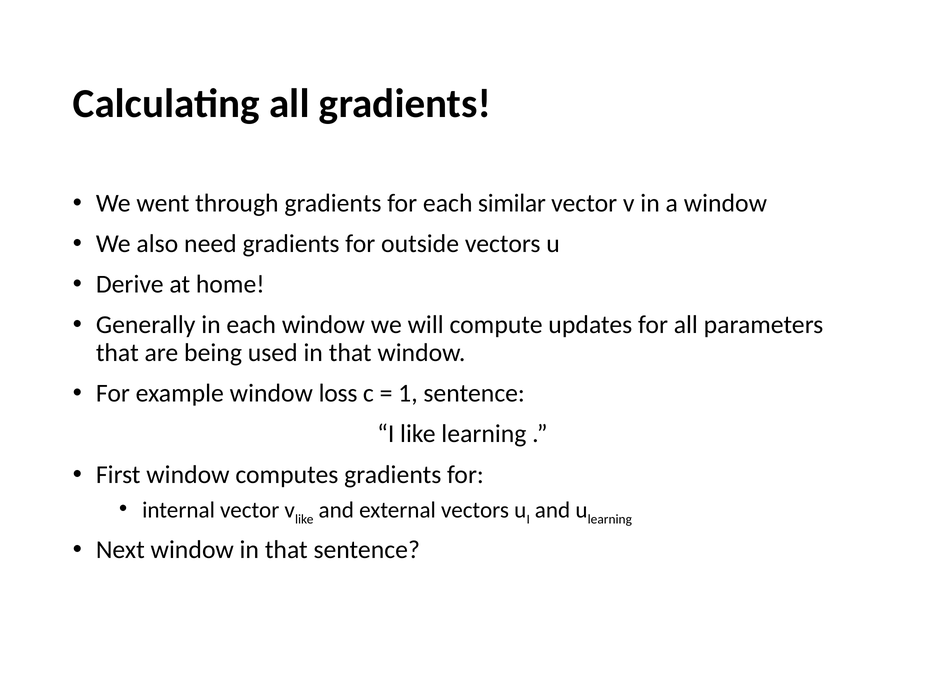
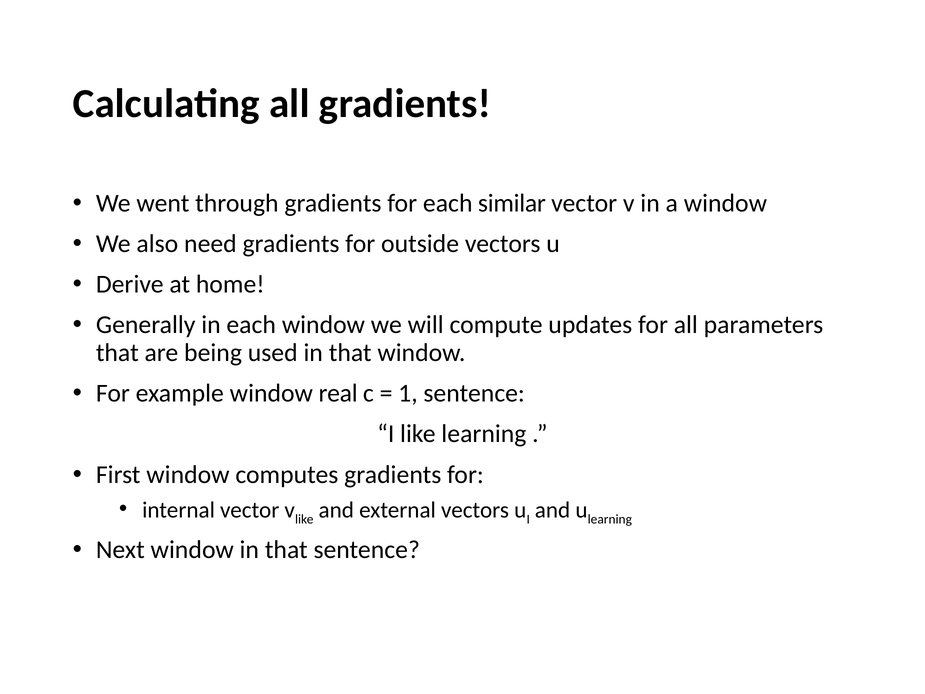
loss: loss -> real
